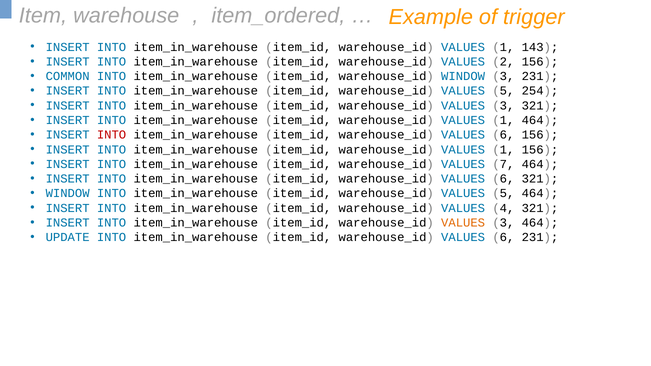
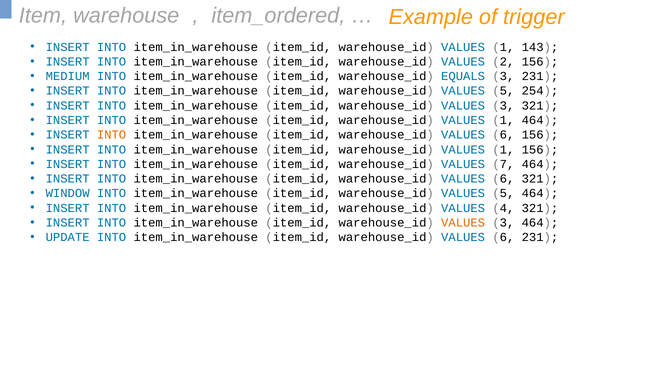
COMMON: COMMON -> MEDIUM
warehouse_id WINDOW: WINDOW -> EQUALS
INTO at (112, 135) colour: red -> orange
